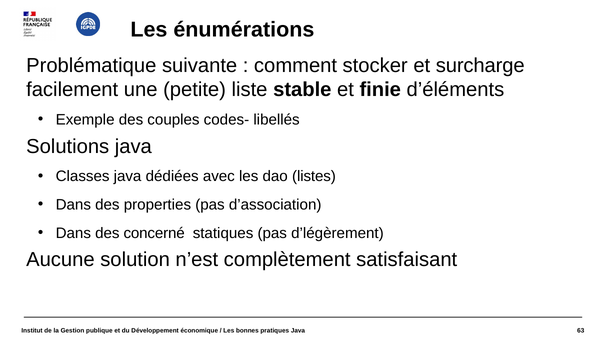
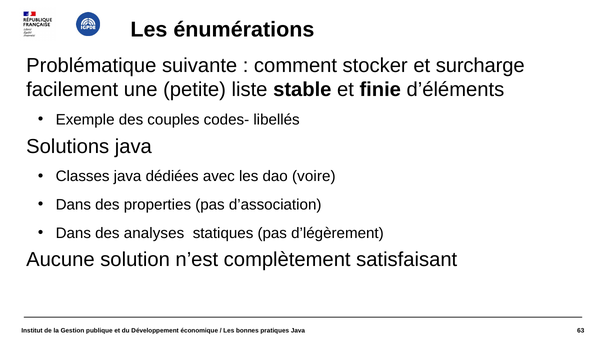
listes: listes -> voire
concerné: concerné -> analyses
